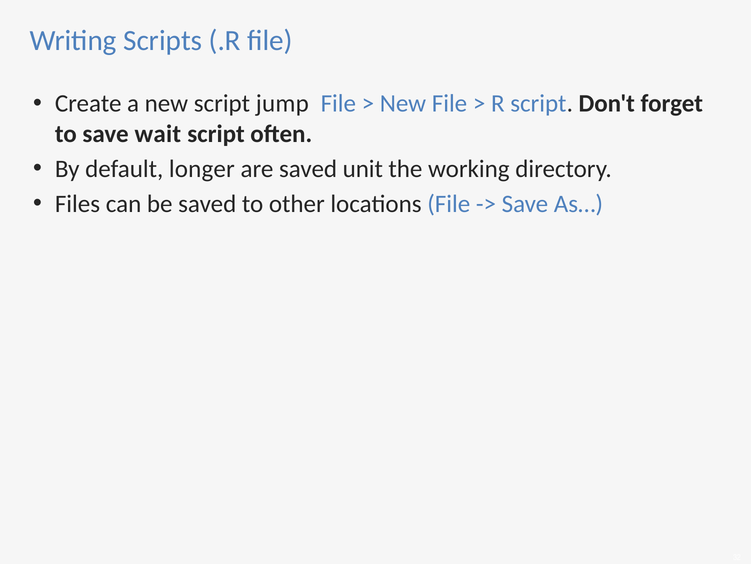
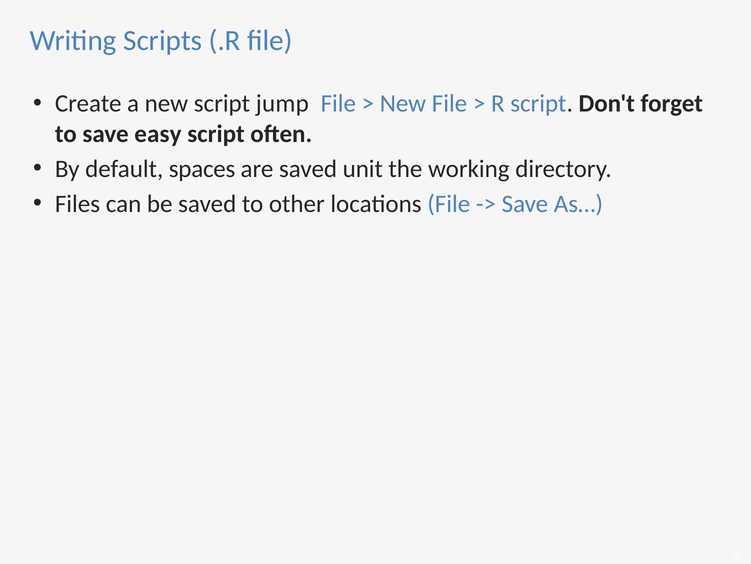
wait: wait -> easy
longer: longer -> spaces
